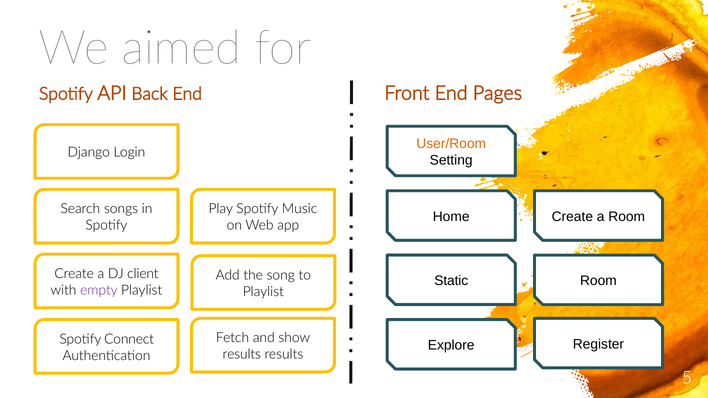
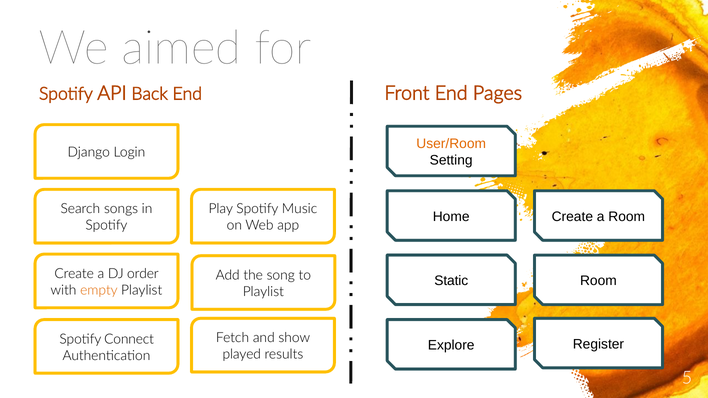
client: client -> order
empty colour: purple -> orange
results at (242, 355): results -> played
